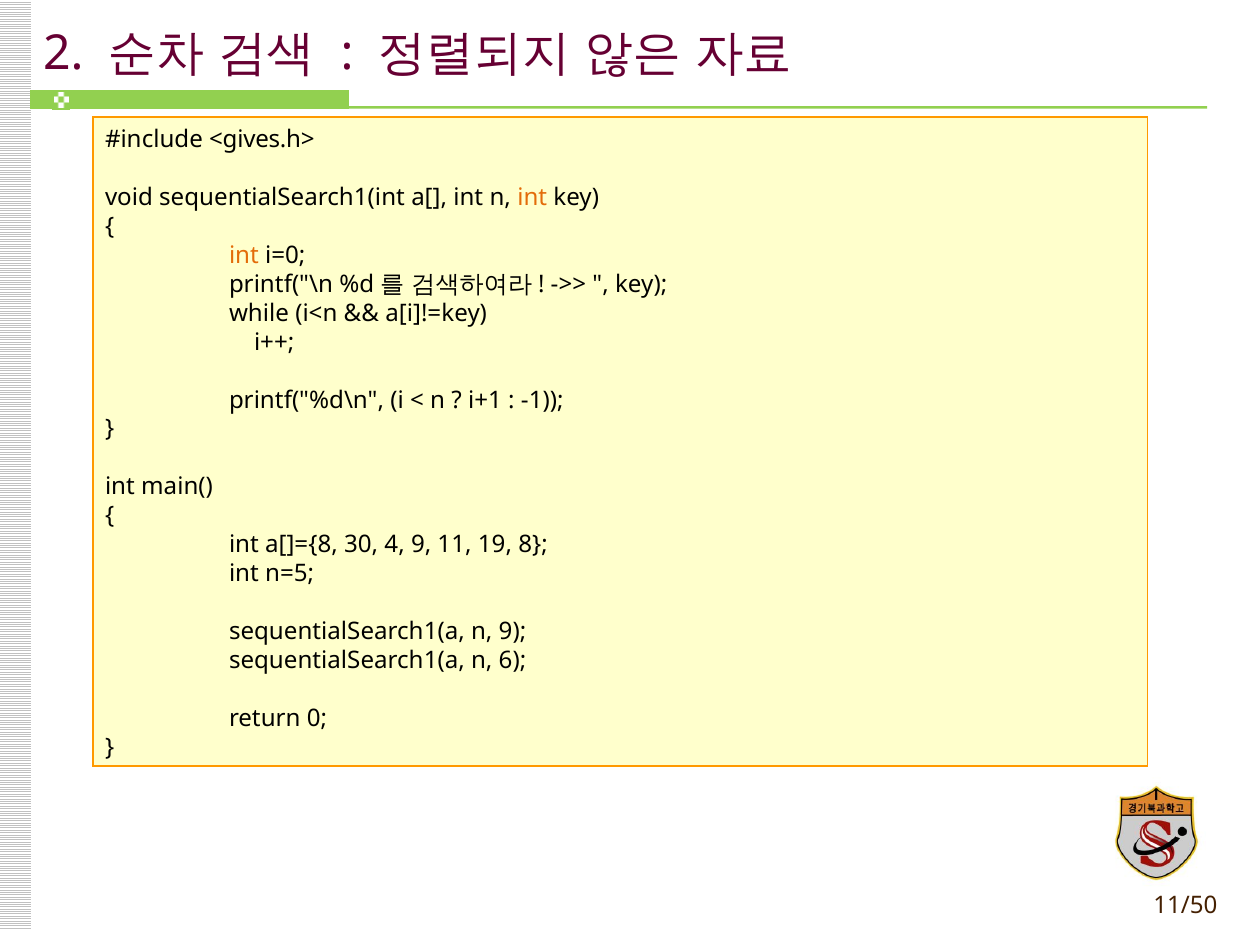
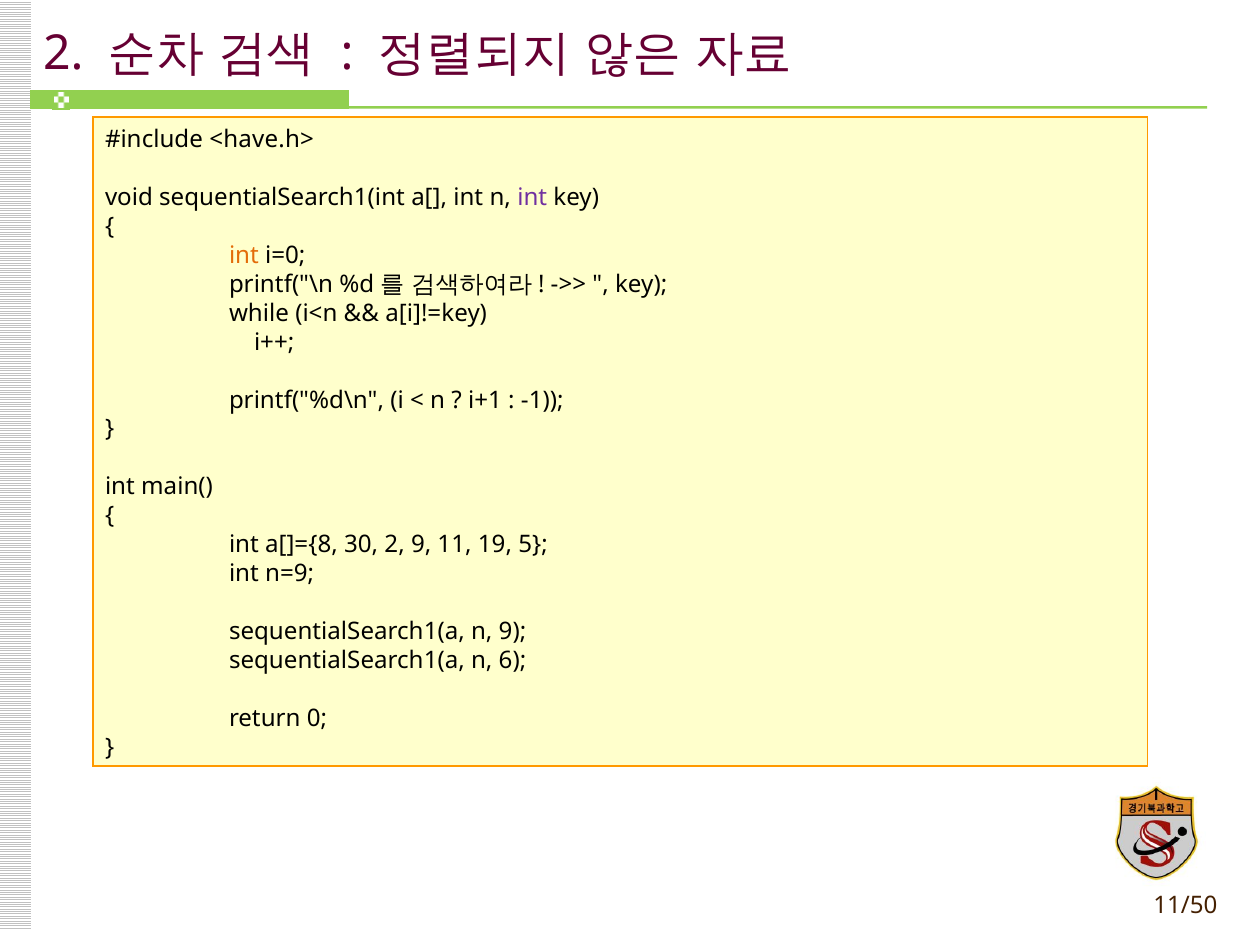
<gives.h>: <gives.h> -> <have.h>
int at (532, 197) colour: orange -> purple
30 4: 4 -> 2
8: 8 -> 5
n=5: n=5 -> n=9
